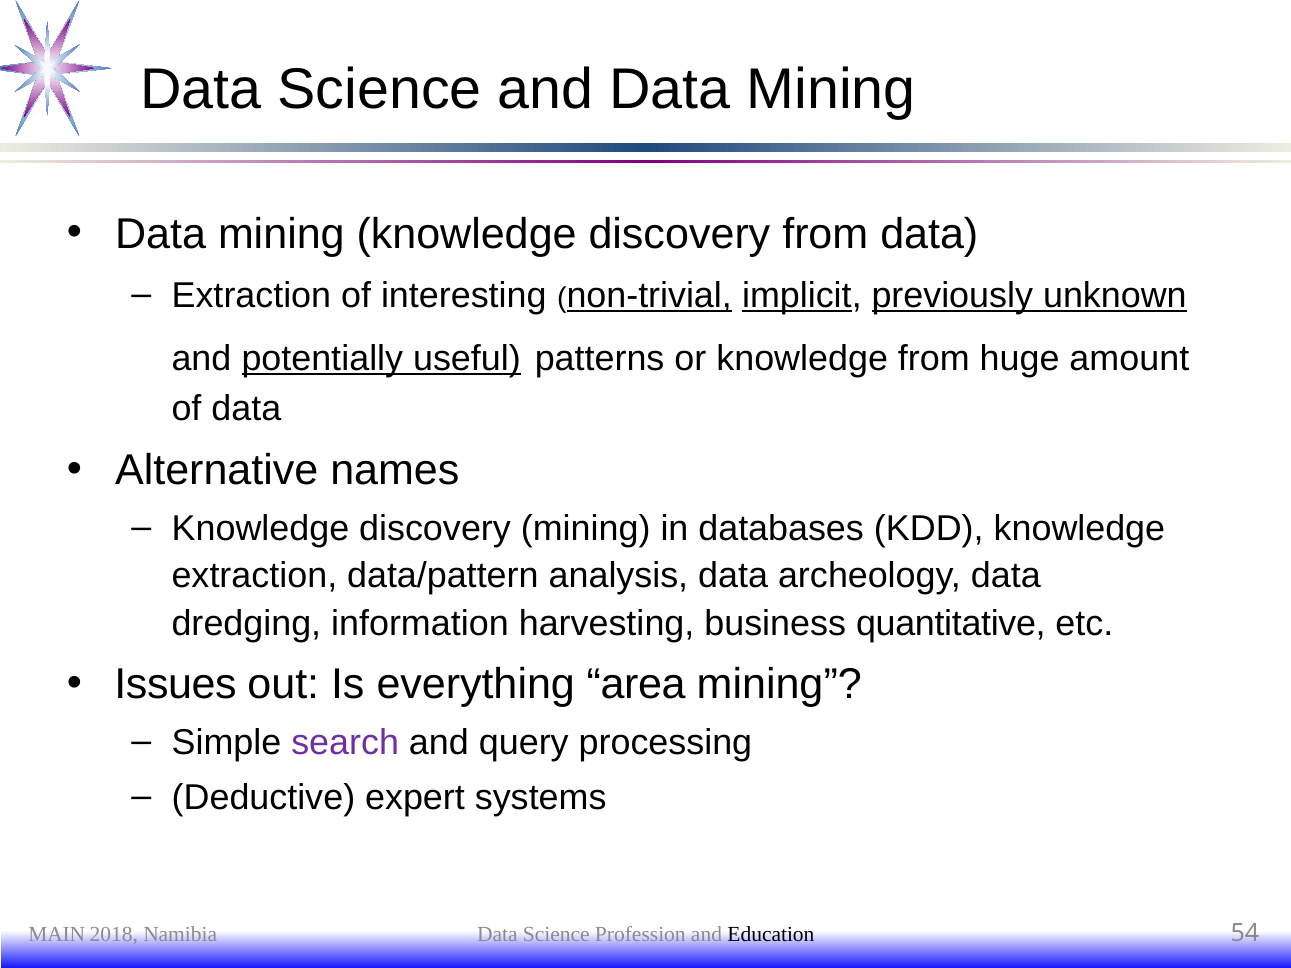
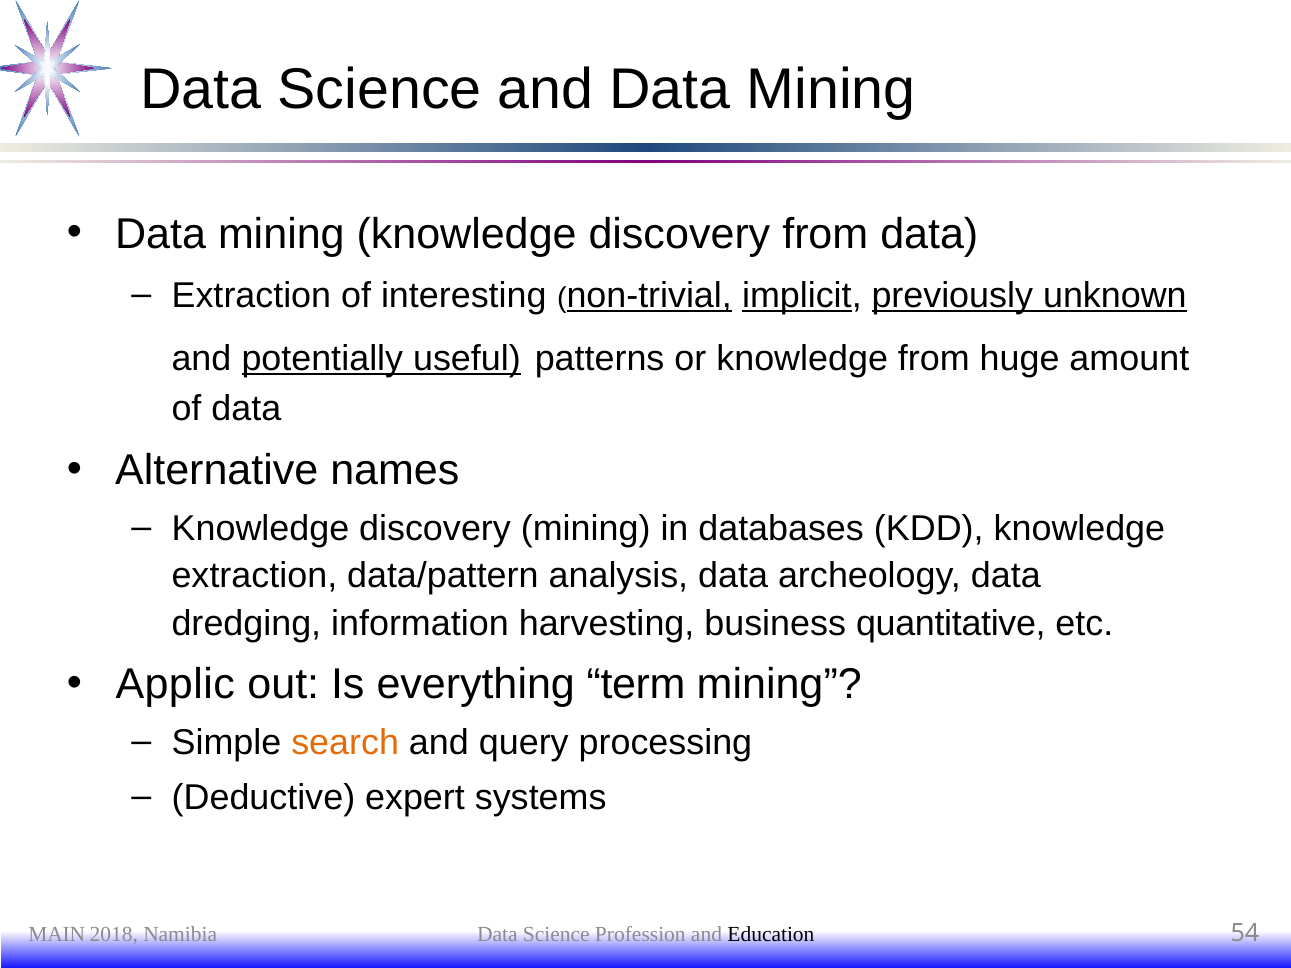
Issues: Issues -> Applic
area: area -> term
search colour: purple -> orange
